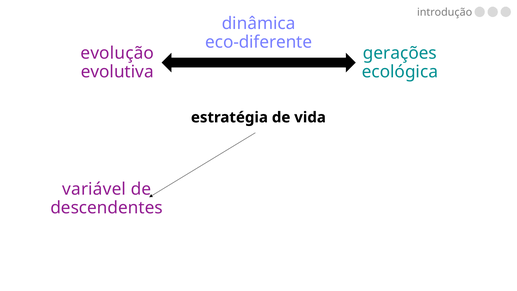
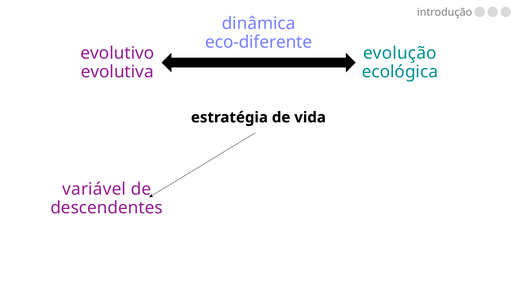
evolução: evolução -> evolutivo
gerações: gerações -> evolução
